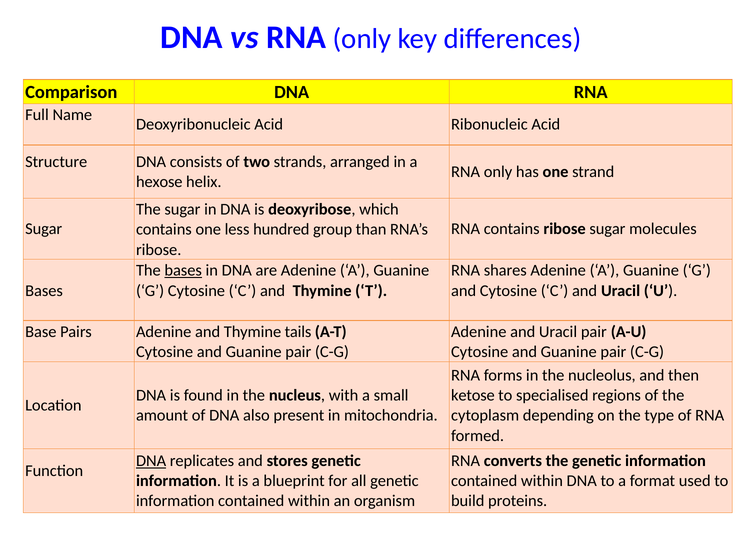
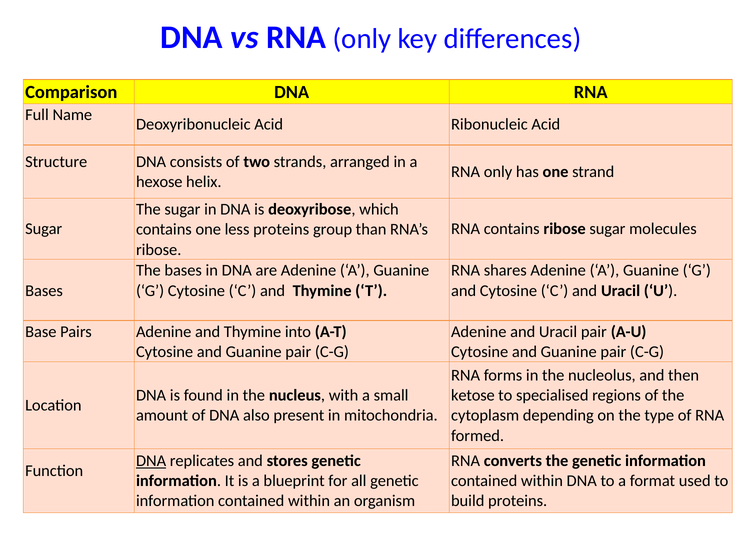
less hundred: hundred -> proteins
bases at (183, 271) underline: present -> none
tails: tails -> into
